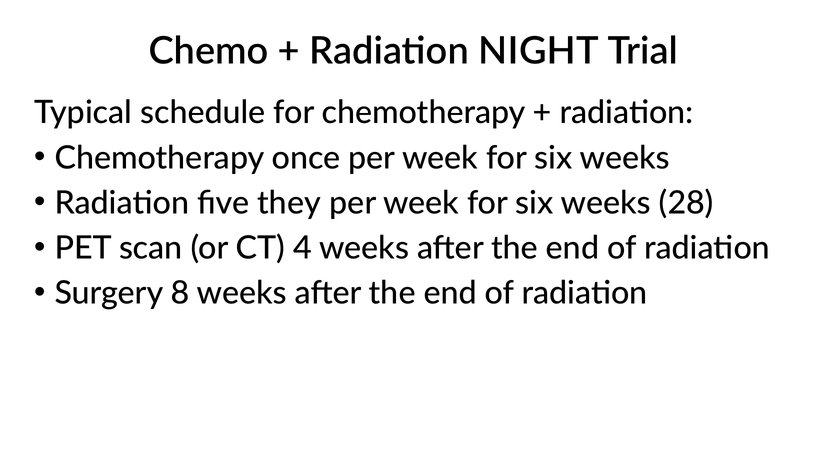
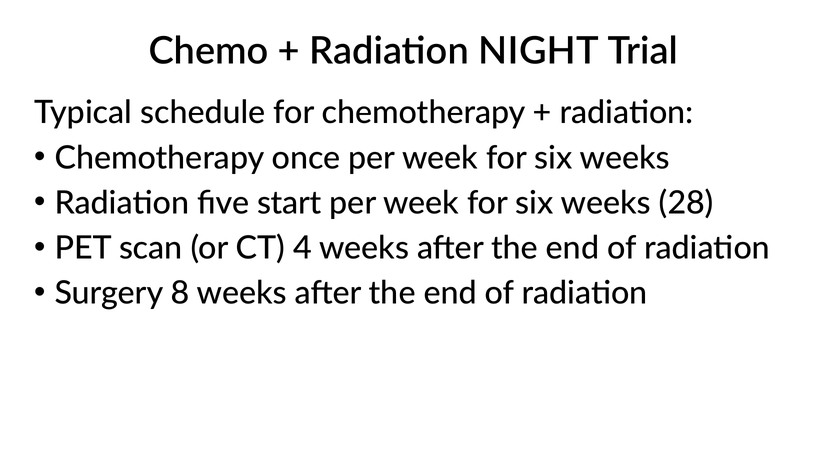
they: they -> start
